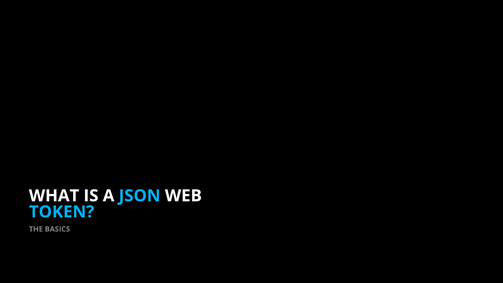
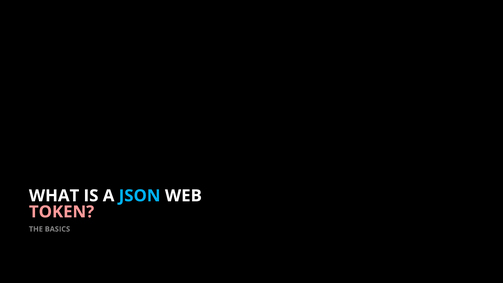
TOKEN colour: light blue -> pink
